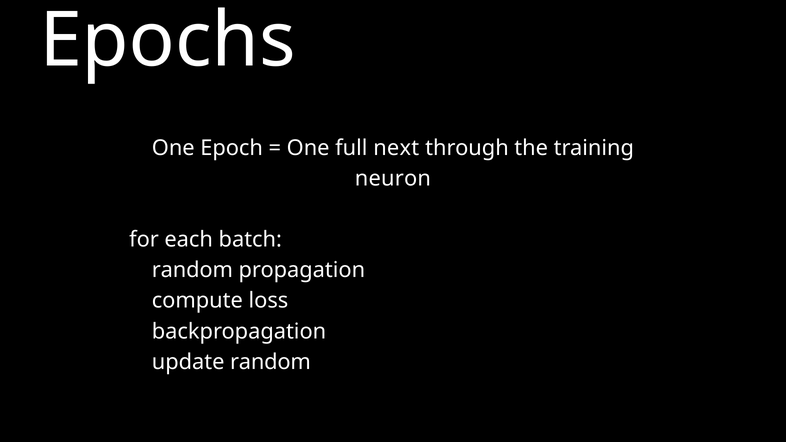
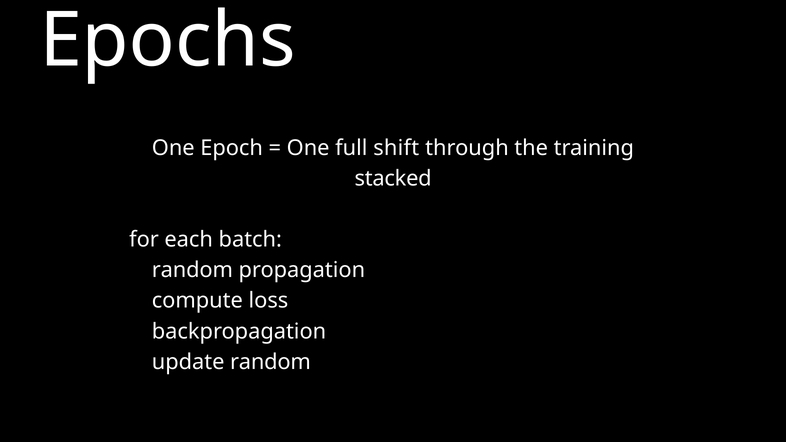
next: next -> shift
neuron: neuron -> stacked
